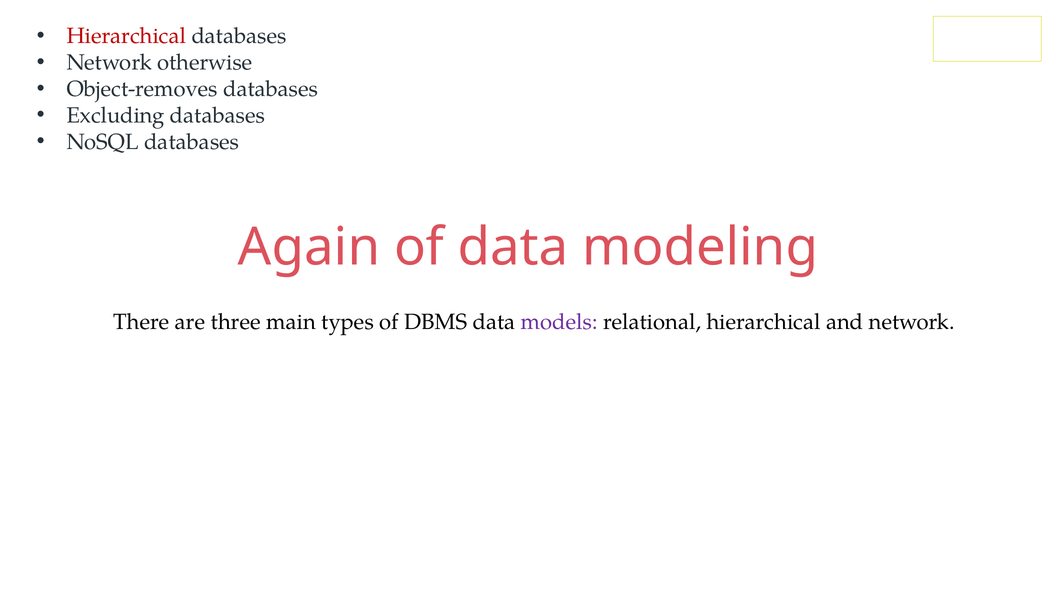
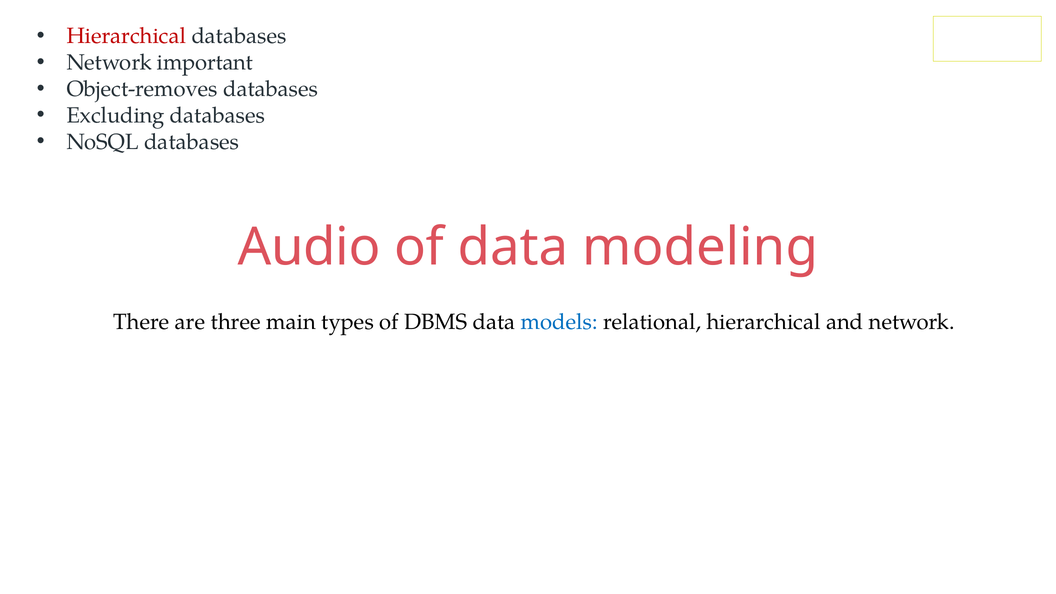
otherwise: otherwise -> important
Again: Again -> Audio
models colour: purple -> blue
